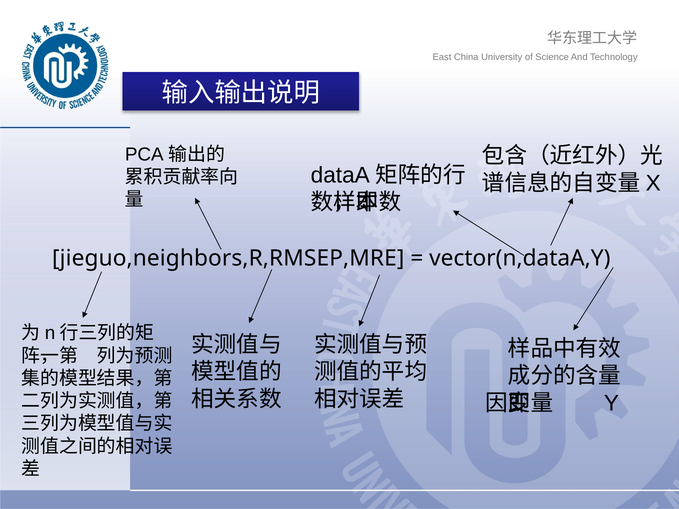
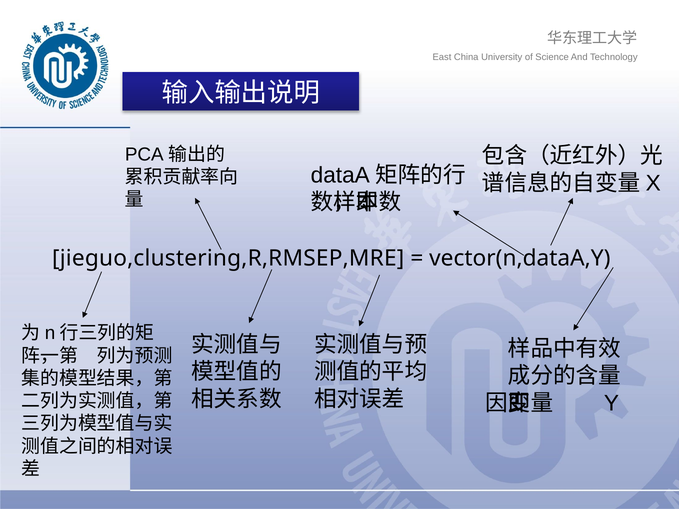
jieguo,neighbors,R,RMSEP,MRE: jieguo,neighbors,R,RMSEP,MRE -> jieguo,clustering,R,RMSEP,MRE
